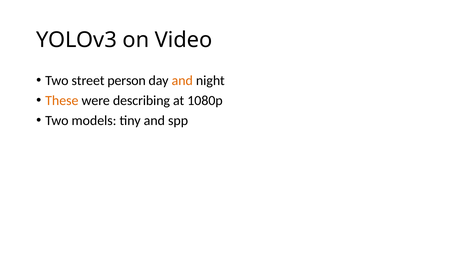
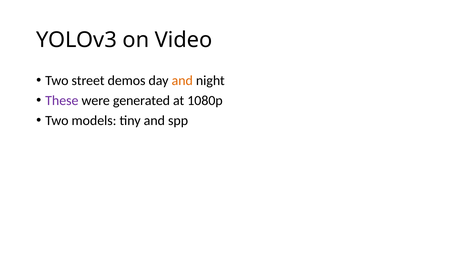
person: person -> demos
These colour: orange -> purple
describing: describing -> generated
